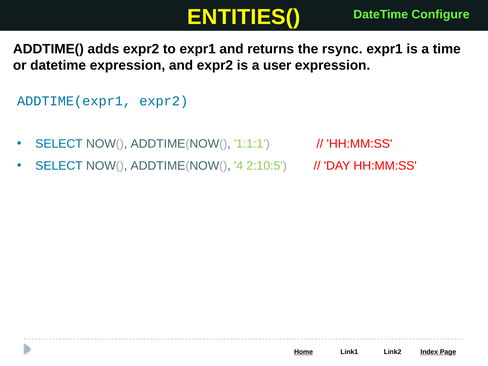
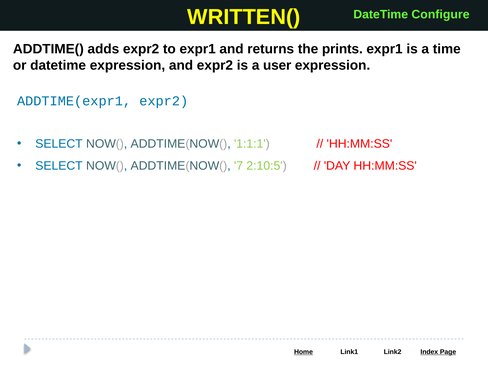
ENTITIES(: ENTITIES( -> WRITTEN(
rsync: rsync -> prints
4: 4 -> 7
